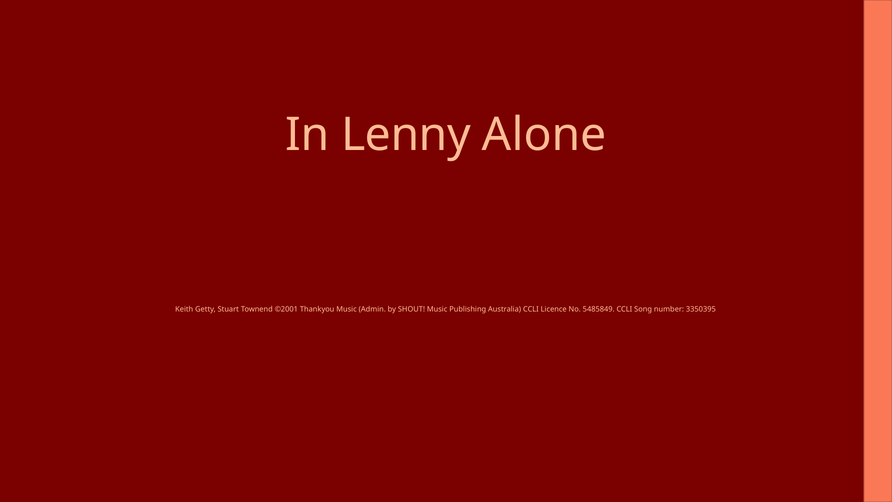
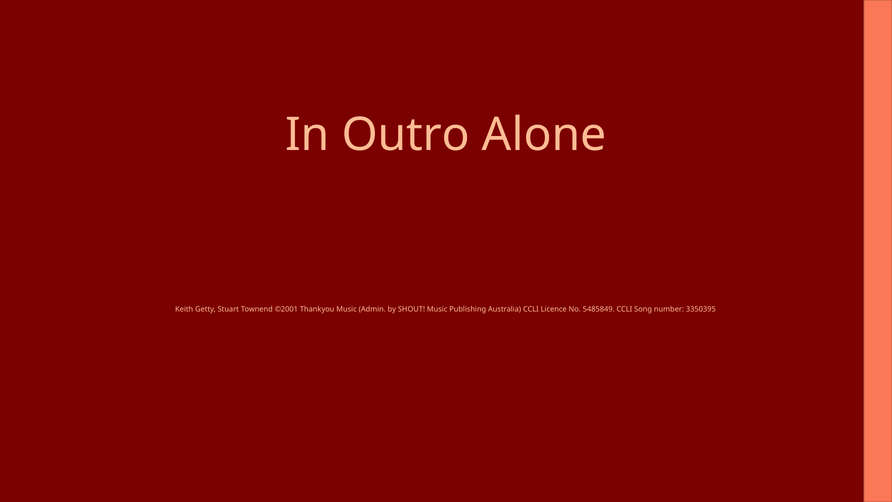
Lenny: Lenny -> Outro
